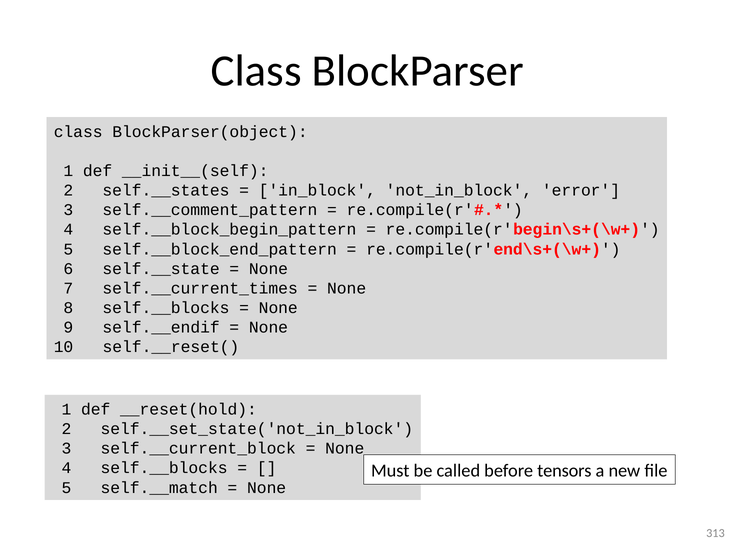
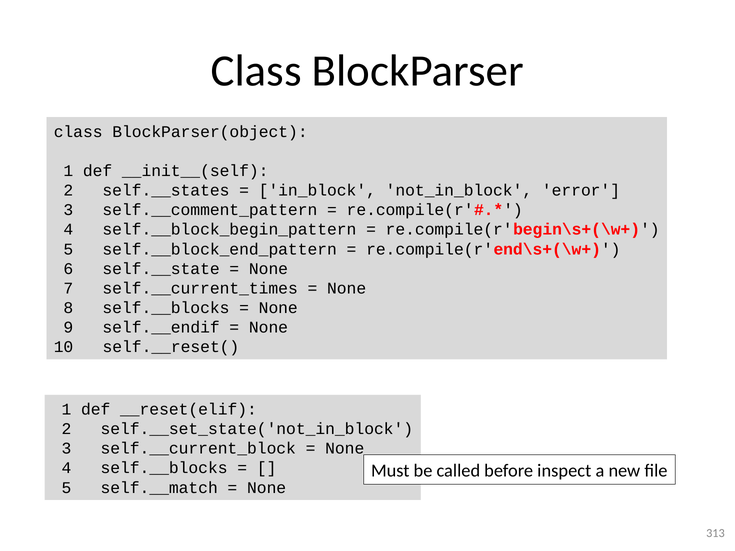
__reset(hold: __reset(hold -> __reset(elif
tensors: tensors -> inspect
